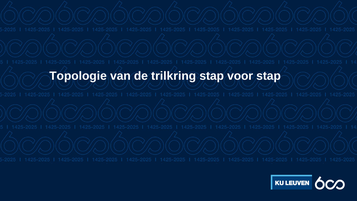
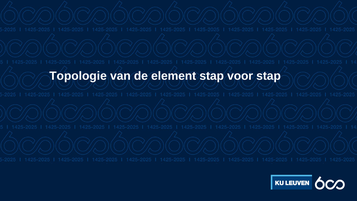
trilkring: trilkring -> element
